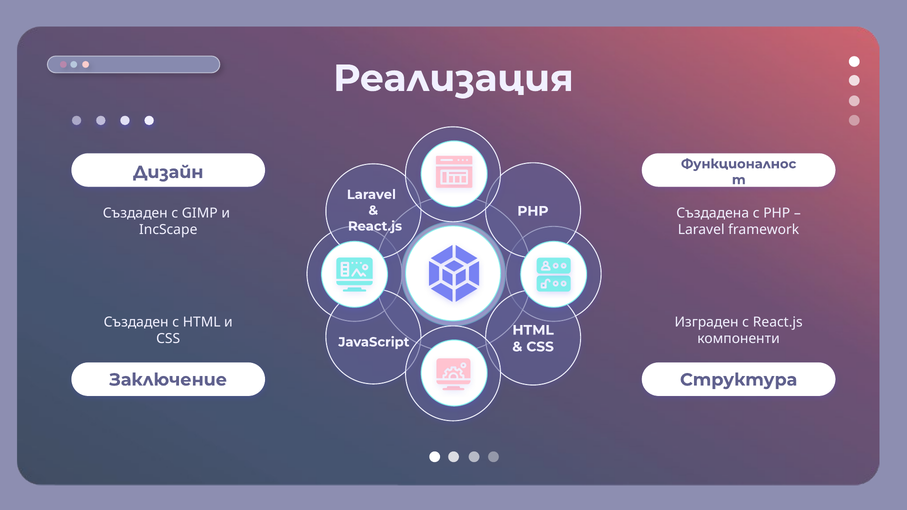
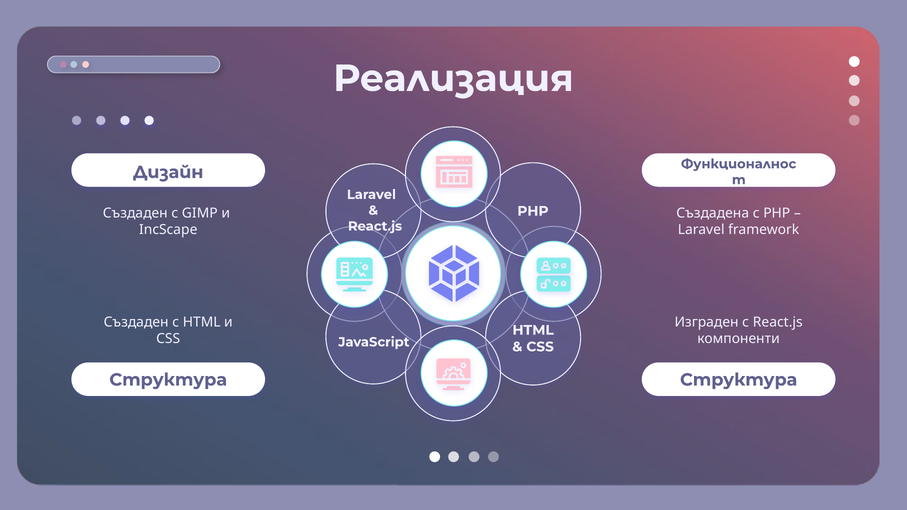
Заключение at (168, 380): Заключение -> Структура
